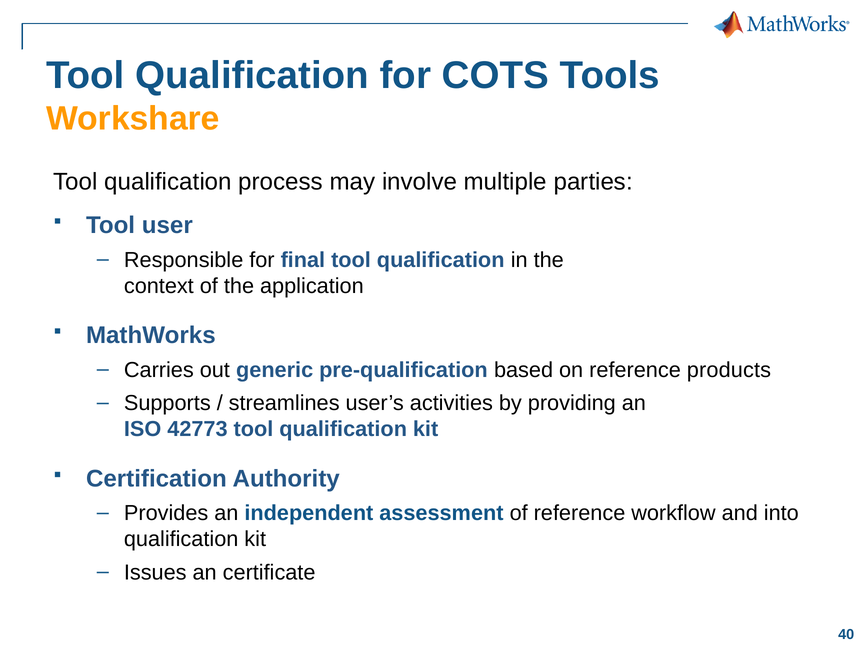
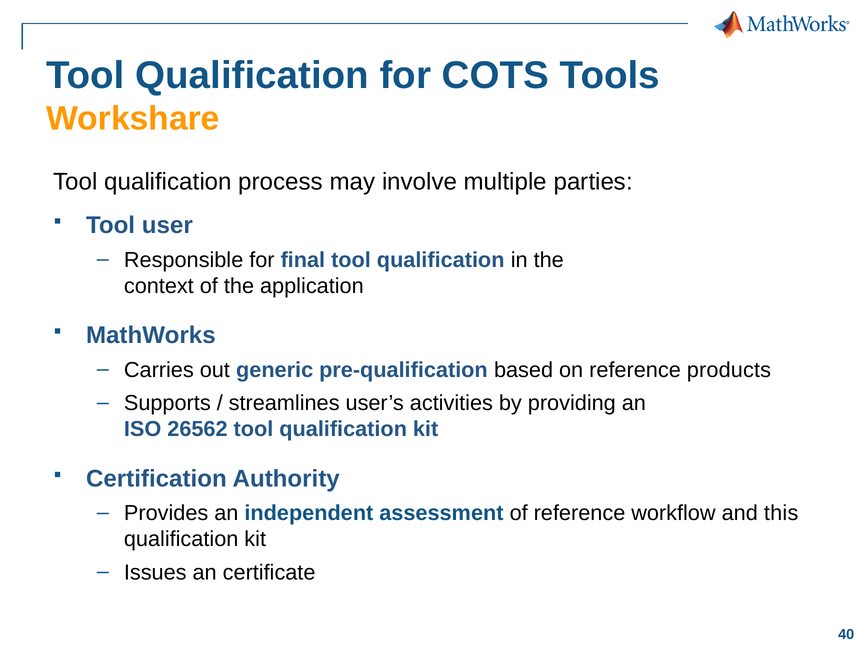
42773: 42773 -> 26562
into: into -> this
